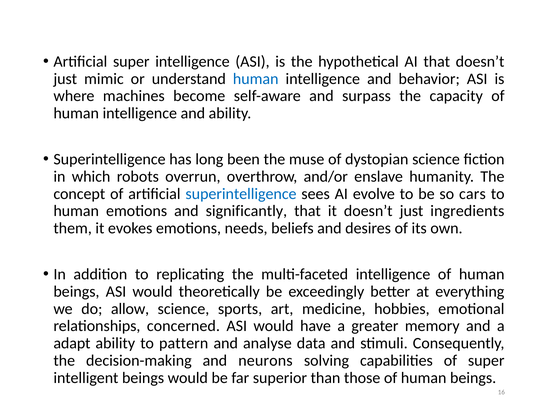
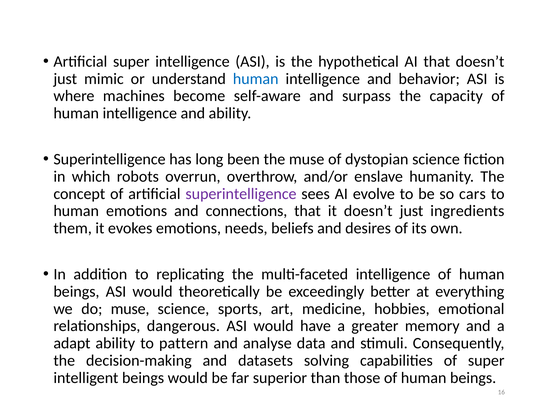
superintelligence at (241, 194) colour: blue -> purple
significantly: significantly -> connections
do allow: allow -> muse
concerned: concerned -> dangerous
neurons: neurons -> datasets
